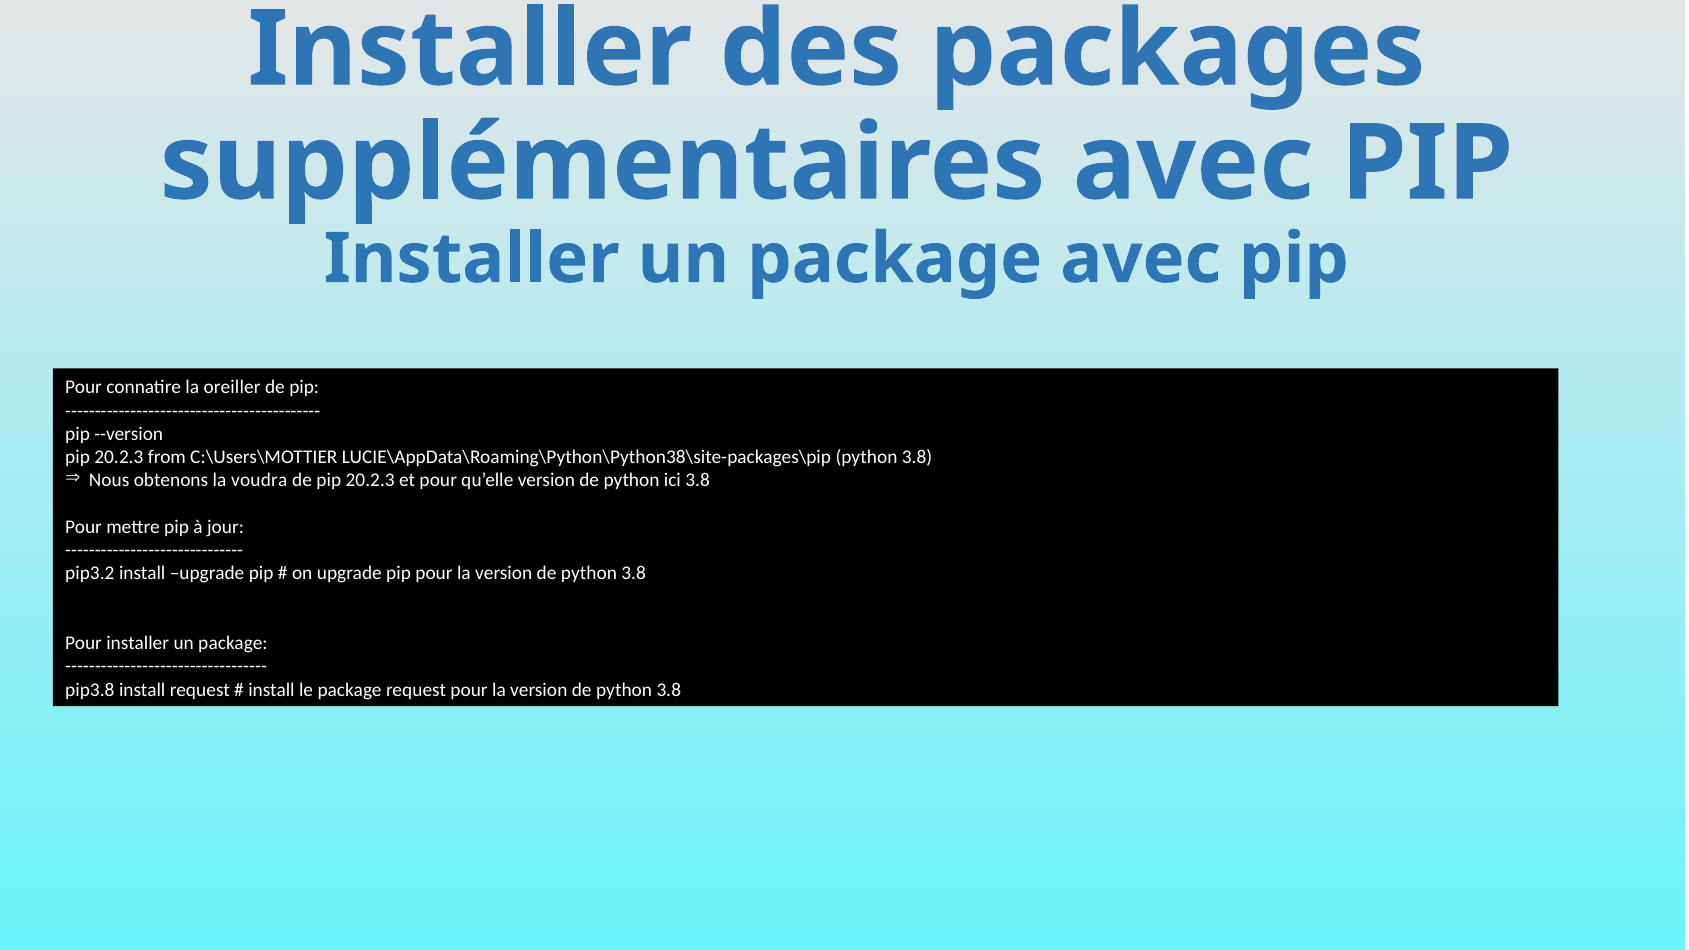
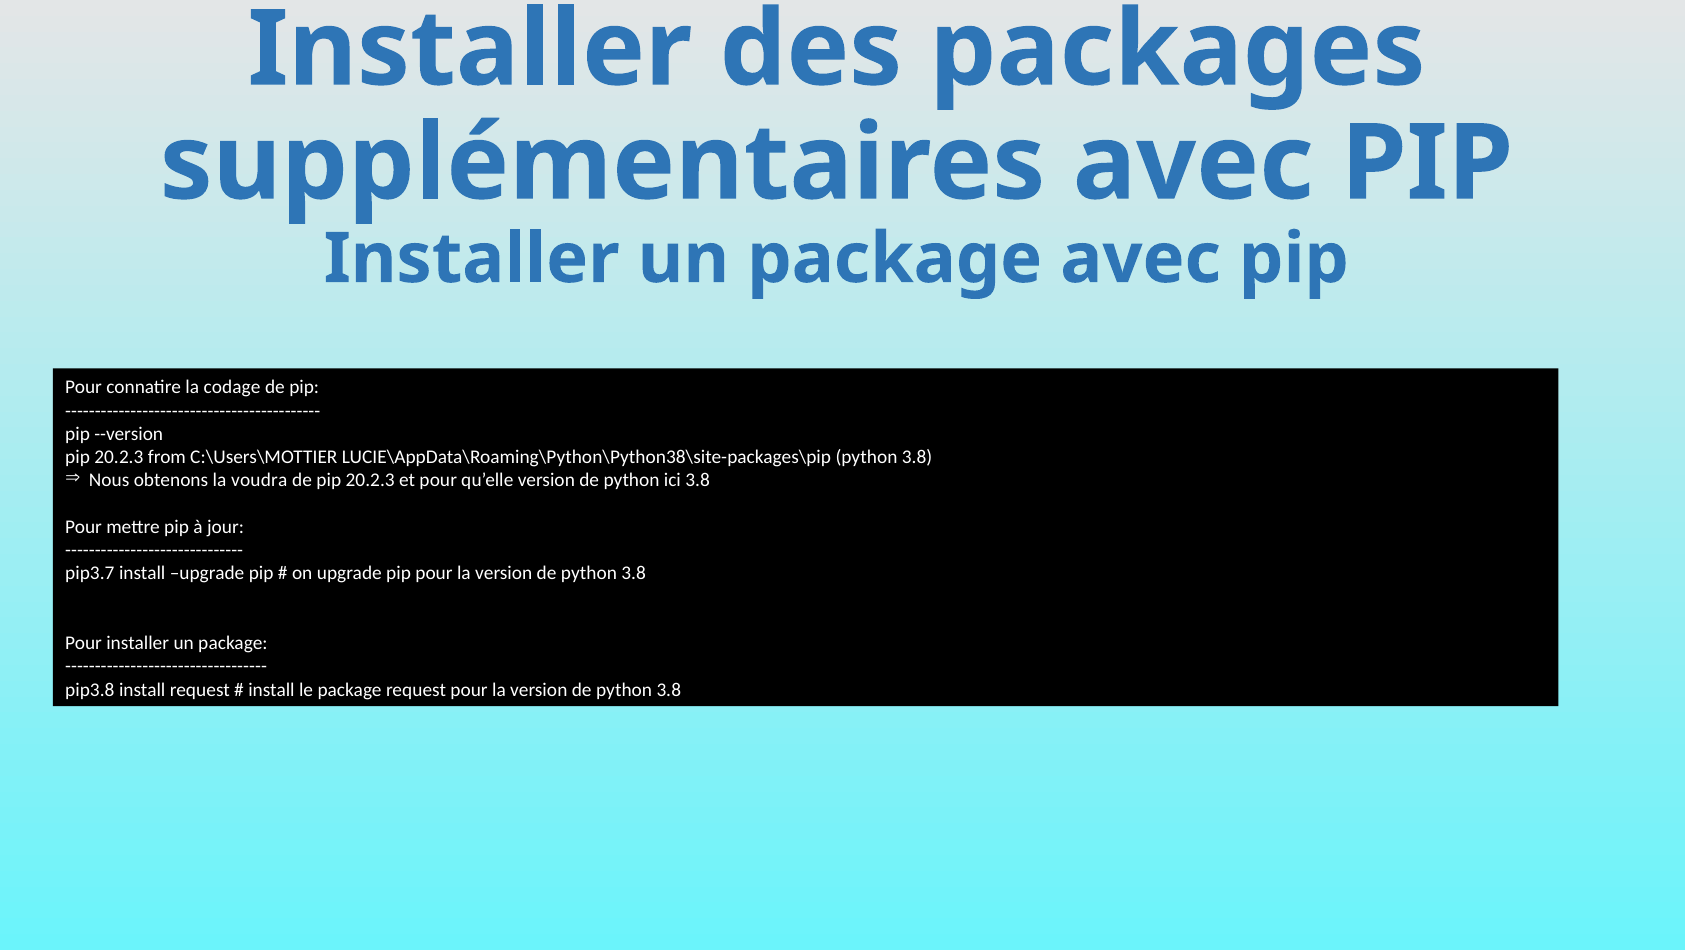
oreiller: oreiller -> codage
pip3.2: pip3.2 -> pip3.7
